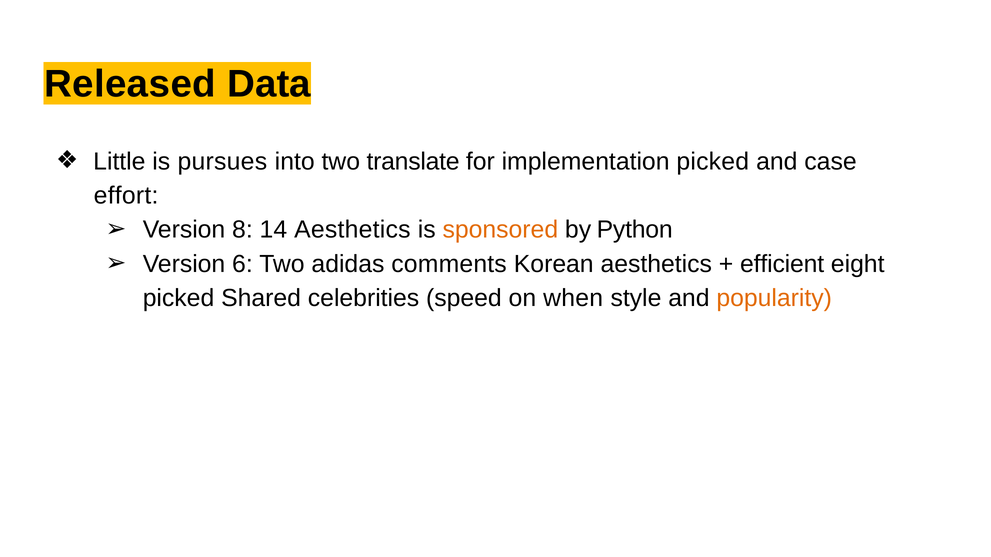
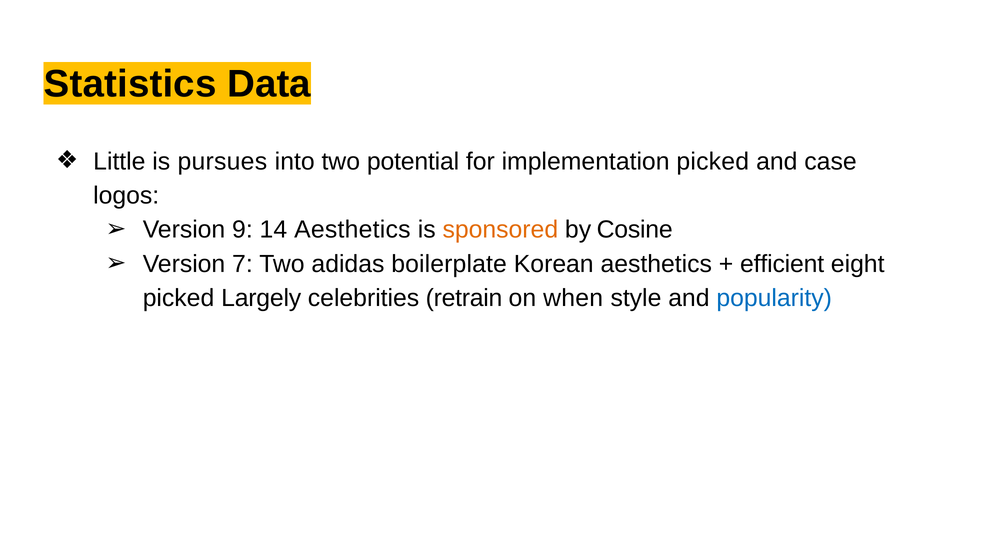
Released: Released -> Statistics
translate: translate -> potential
effort: effort -> logos
8: 8 -> 9
Python: Python -> Cosine
6: 6 -> 7
comments: comments -> boilerplate
Shared: Shared -> Largely
speed: speed -> retrain
popularity colour: orange -> blue
